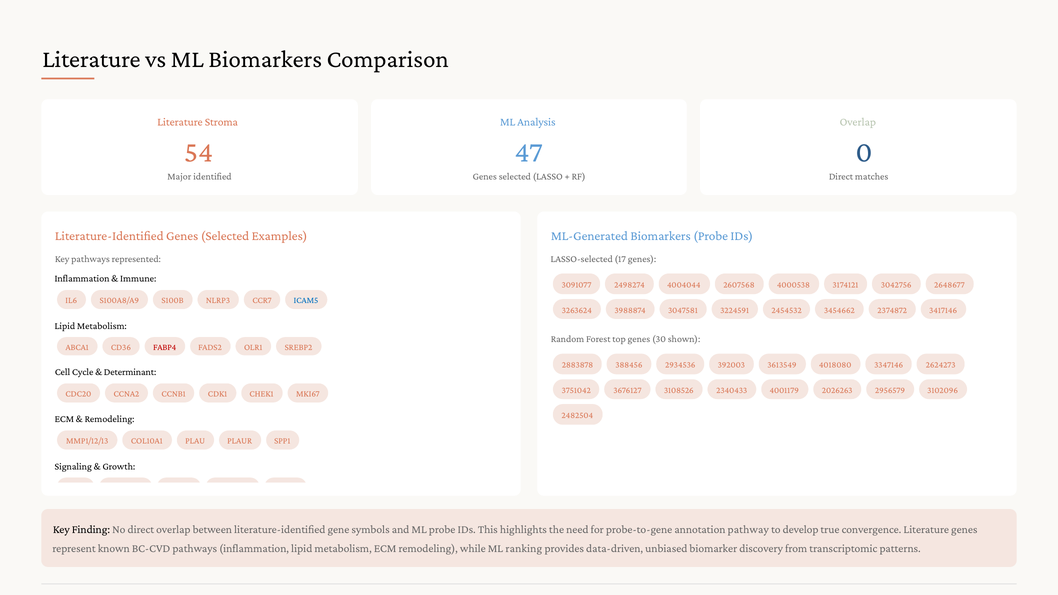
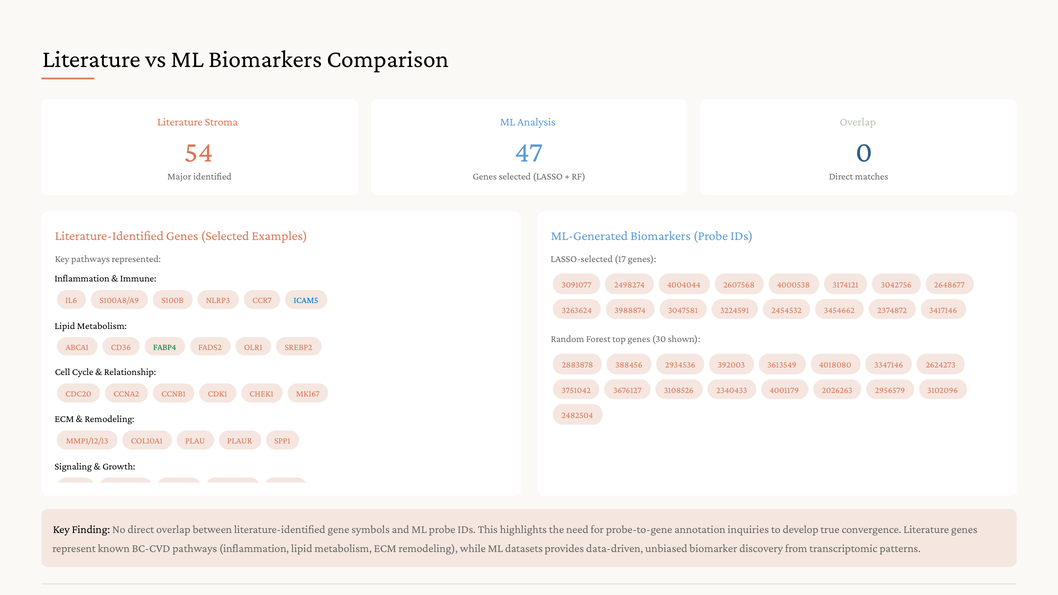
FABP4 colour: red -> green
Determinant: Determinant -> Relationship
pathway: pathway -> inquiries
ranking: ranking -> datasets
